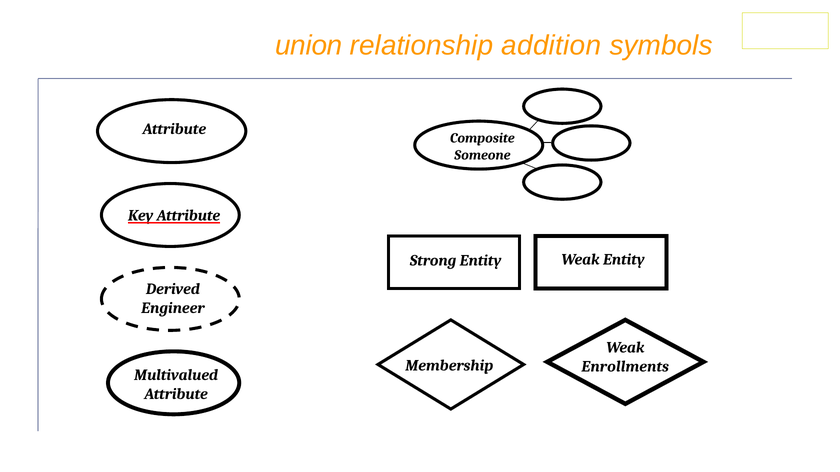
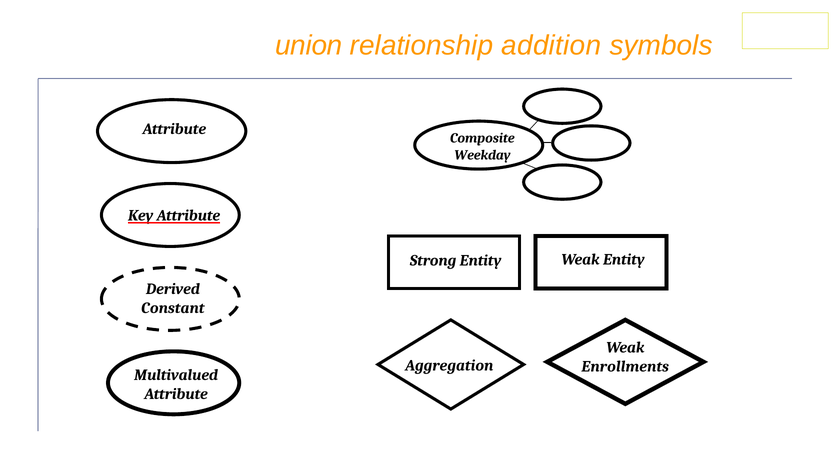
Someone: Someone -> Weekday
Engineer: Engineer -> Constant
Membership: Membership -> Aggregation
